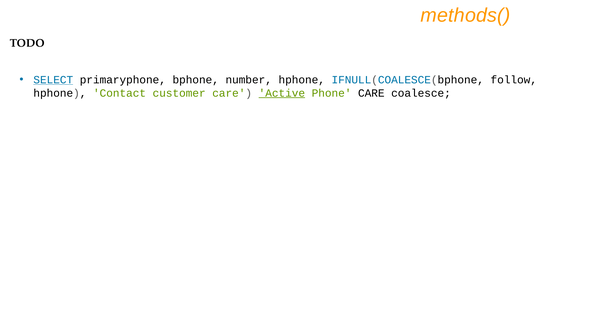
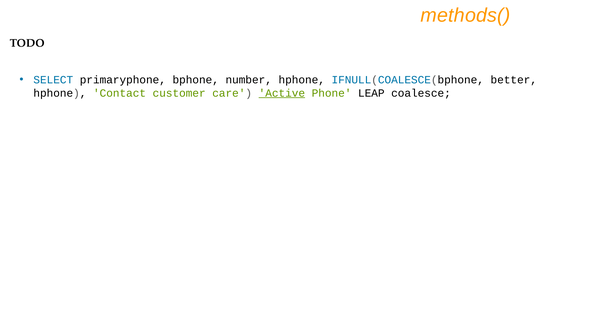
SELECT underline: present -> none
follow: follow -> better
Phone CARE: CARE -> LEAP
